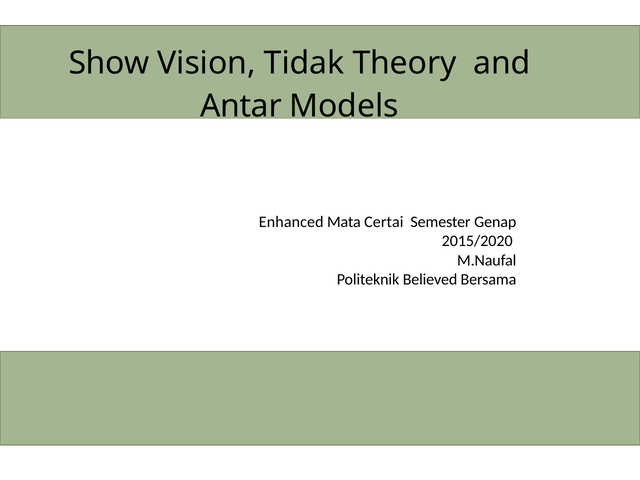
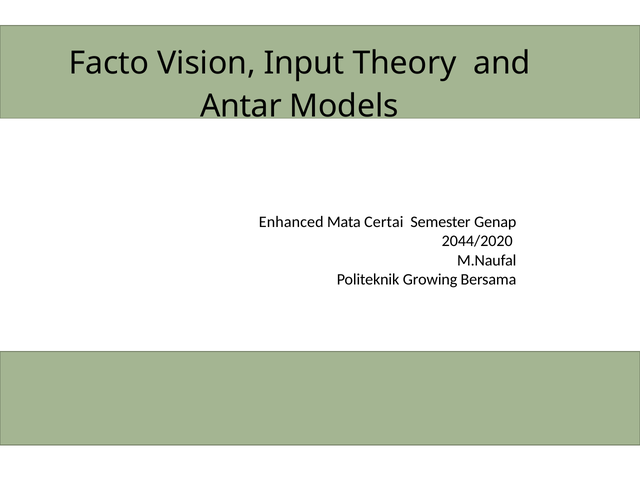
Show: Show -> Facto
Tidak: Tidak -> Input
2015/2020: 2015/2020 -> 2044/2020
Believed: Believed -> Growing
